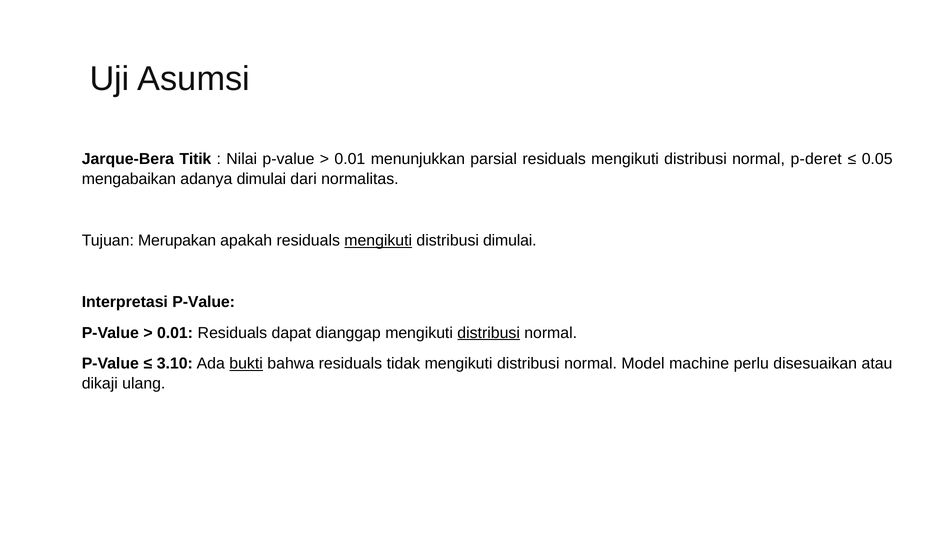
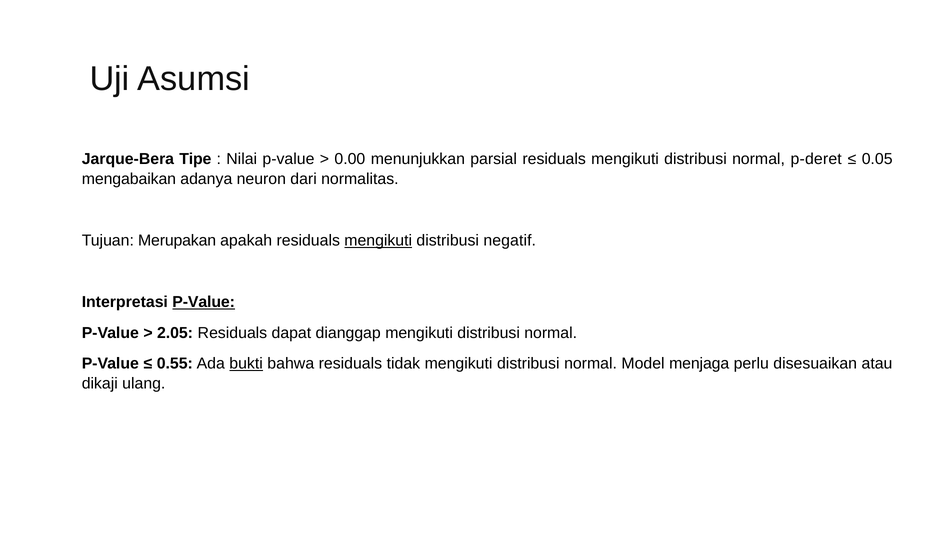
Titik: Titik -> Tipe
0.01 at (350, 159): 0.01 -> 0.00
adanya dimulai: dimulai -> neuron
distribusi dimulai: dimulai -> negatif
P-Value at (204, 302) underline: none -> present
0.01 at (175, 332): 0.01 -> 2.05
distribusi at (489, 332) underline: present -> none
3.10: 3.10 -> 0.55
machine: machine -> menjaga
